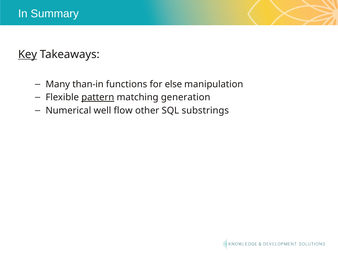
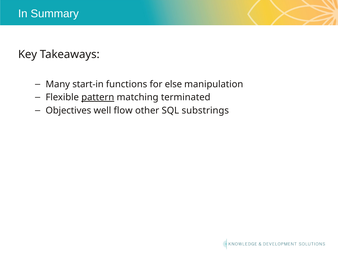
Key underline: present -> none
than-in: than-in -> start-in
generation: generation -> terminated
Numerical: Numerical -> Objectives
